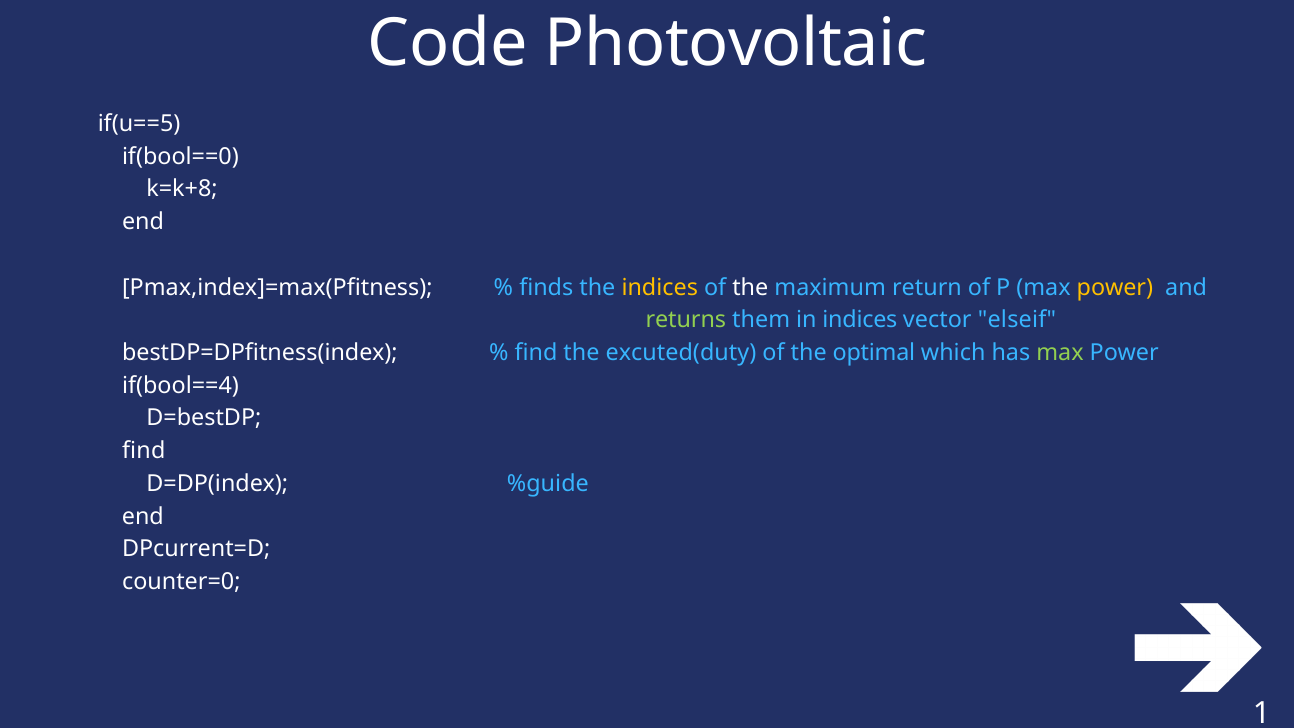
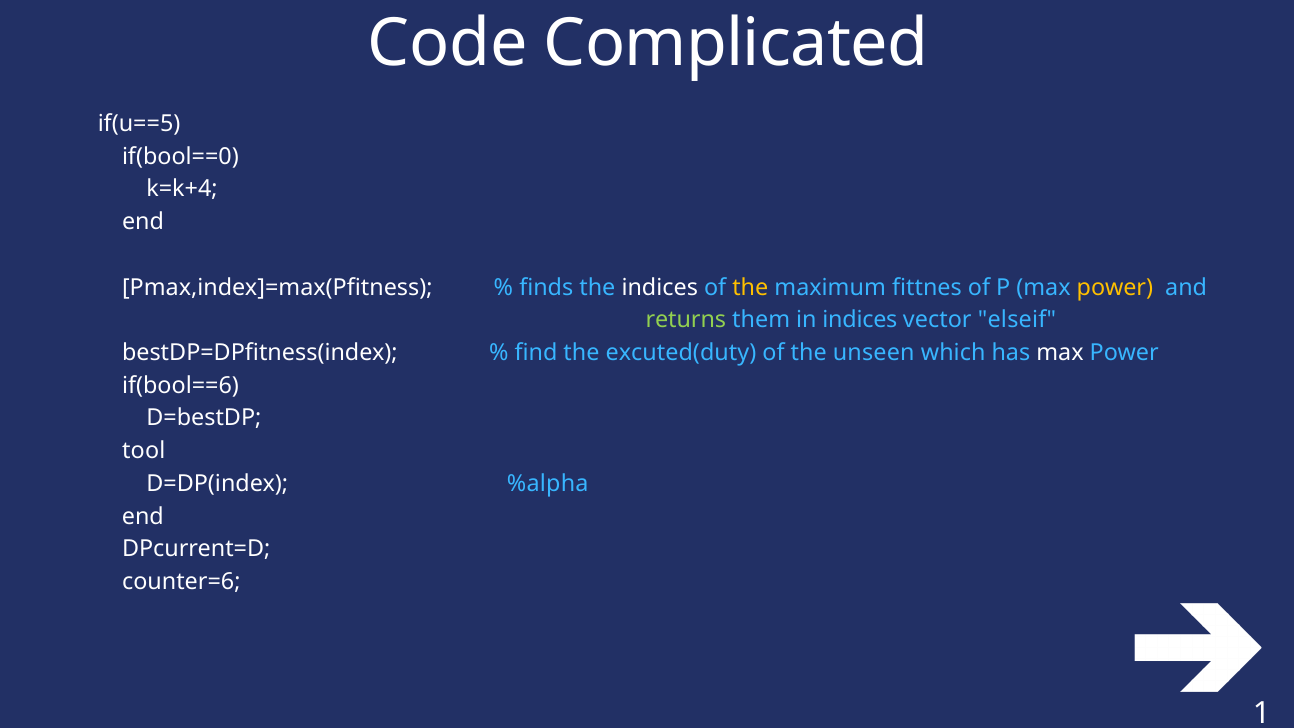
Photovoltaic: Photovoltaic -> Complicated
k=k+8: k=k+8 -> k=k+4
indices at (660, 287) colour: yellow -> white
the at (750, 287) colour: white -> yellow
return: return -> fittnes
optimal: optimal -> unseen
max at (1060, 353) colour: light green -> white
if(bool==4: if(bool==4 -> if(bool==6
find at (144, 451): find -> tool
%guide: %guide -> %alpha
counter=0: counter=0 -> counter=6
